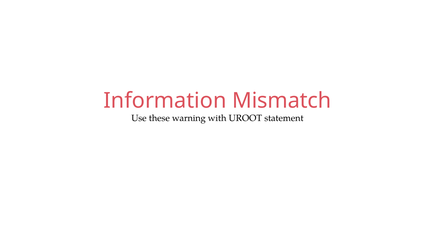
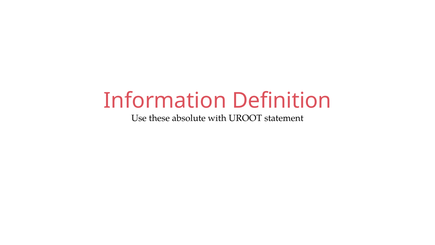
Mismatch: Mismatch -> Definition
warning: warning -> absolute
